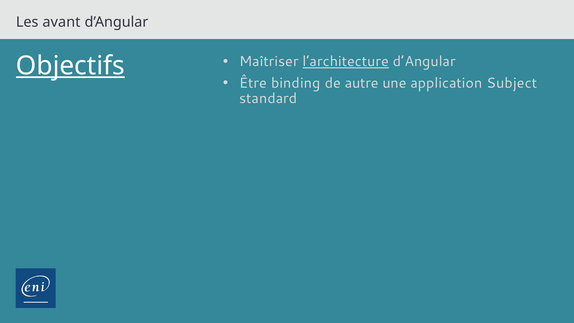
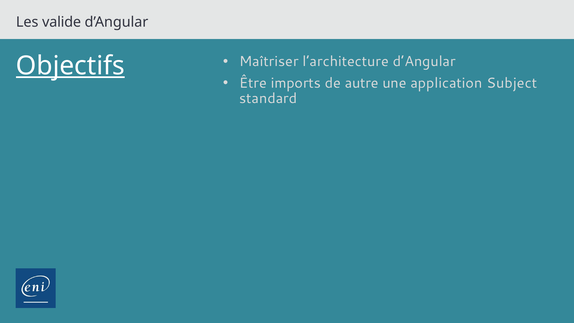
avant: avant -> valide
l’architecture underline: present -> none
binding: binding -> imports
